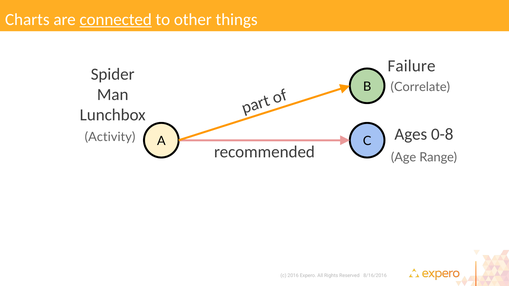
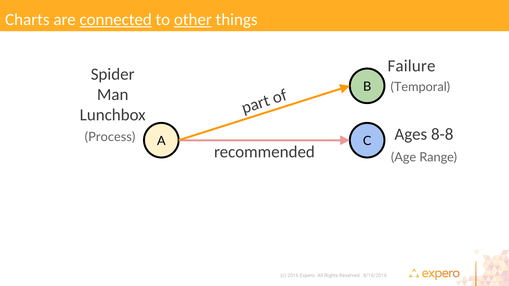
other underline: none -> present
Correlate: Correlate -> Temporal
0-8: 0-8 -> 8-8
Activity: Activity -> Process
